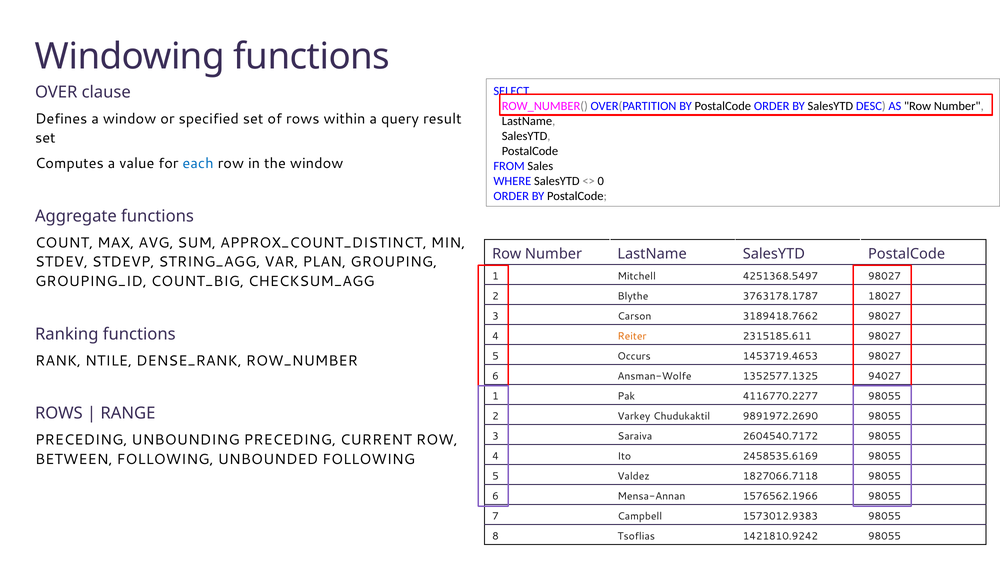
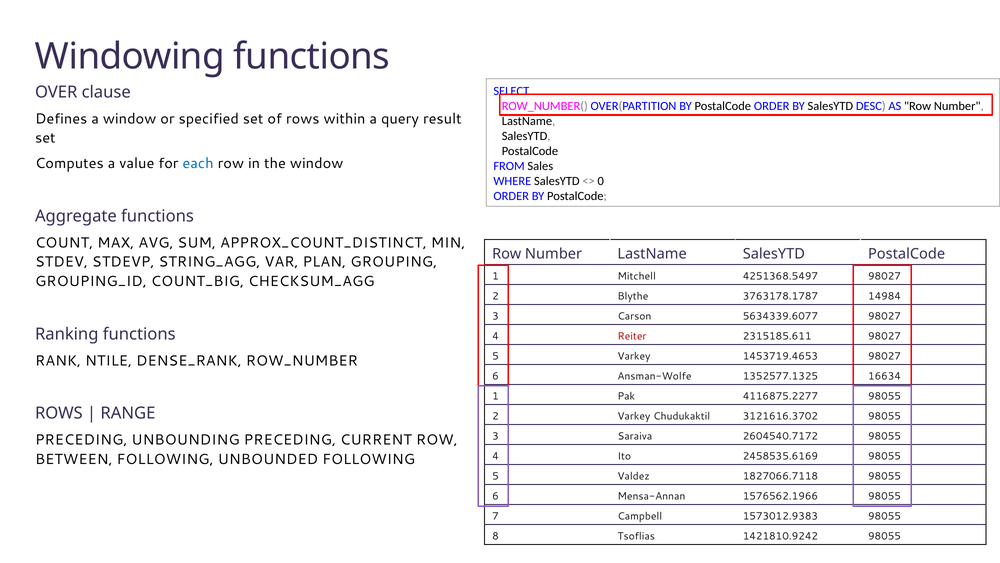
18027: 18027 -> 14984
3189418.7662: 3189418.7662 -> 5634339.6077
Reiter colour: orange -> red
5 Occurs: Occurs -> Varkey
94027: 94027 -> 16634
4116770.2277: 4116770.2277 -> 4116875.2277
9891972.2690: 9891972.2690 -> 3121616.3702
